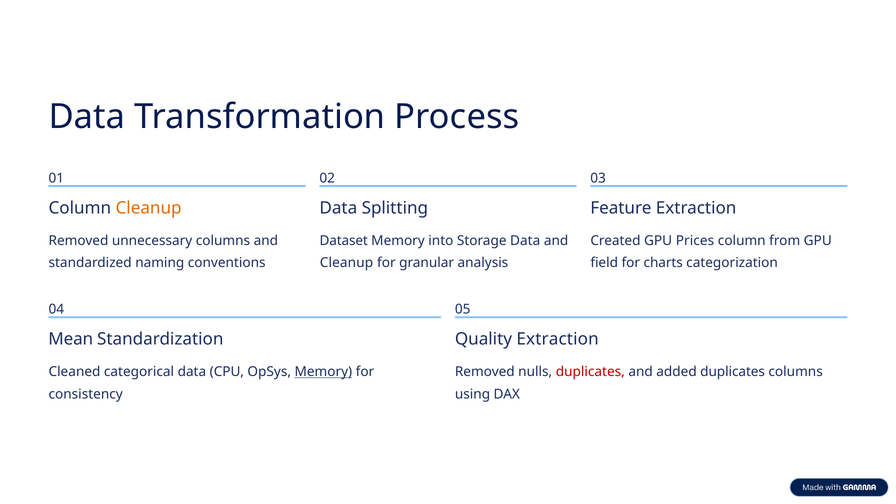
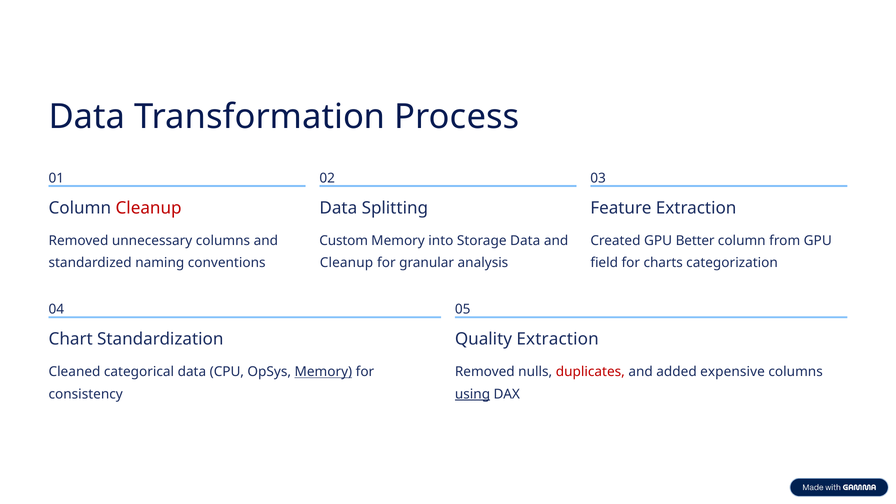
Cleanup at (149, 208) colour: orange -> red
Dataset: Dataset -> Custom
Prices: Prices -> Better
Mean: Mean -> Chart
added duplicates: duplicates -> expensive
using underline: none -> present
